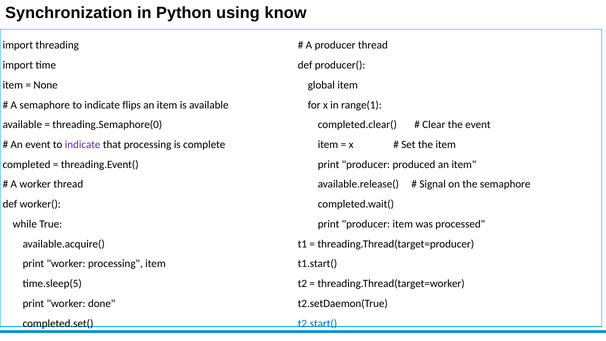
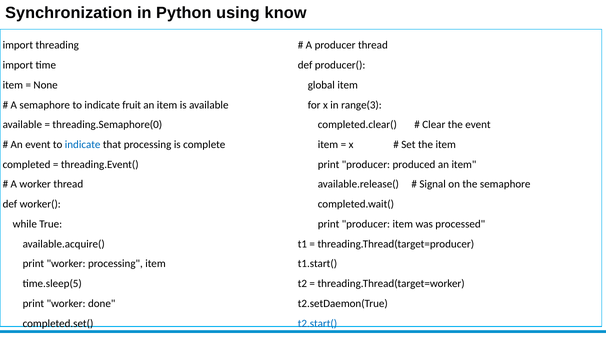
flips: flips -> fruit
range(1: range(1 -> range(3
indicate at (83, 145) colour: purple -> blue
